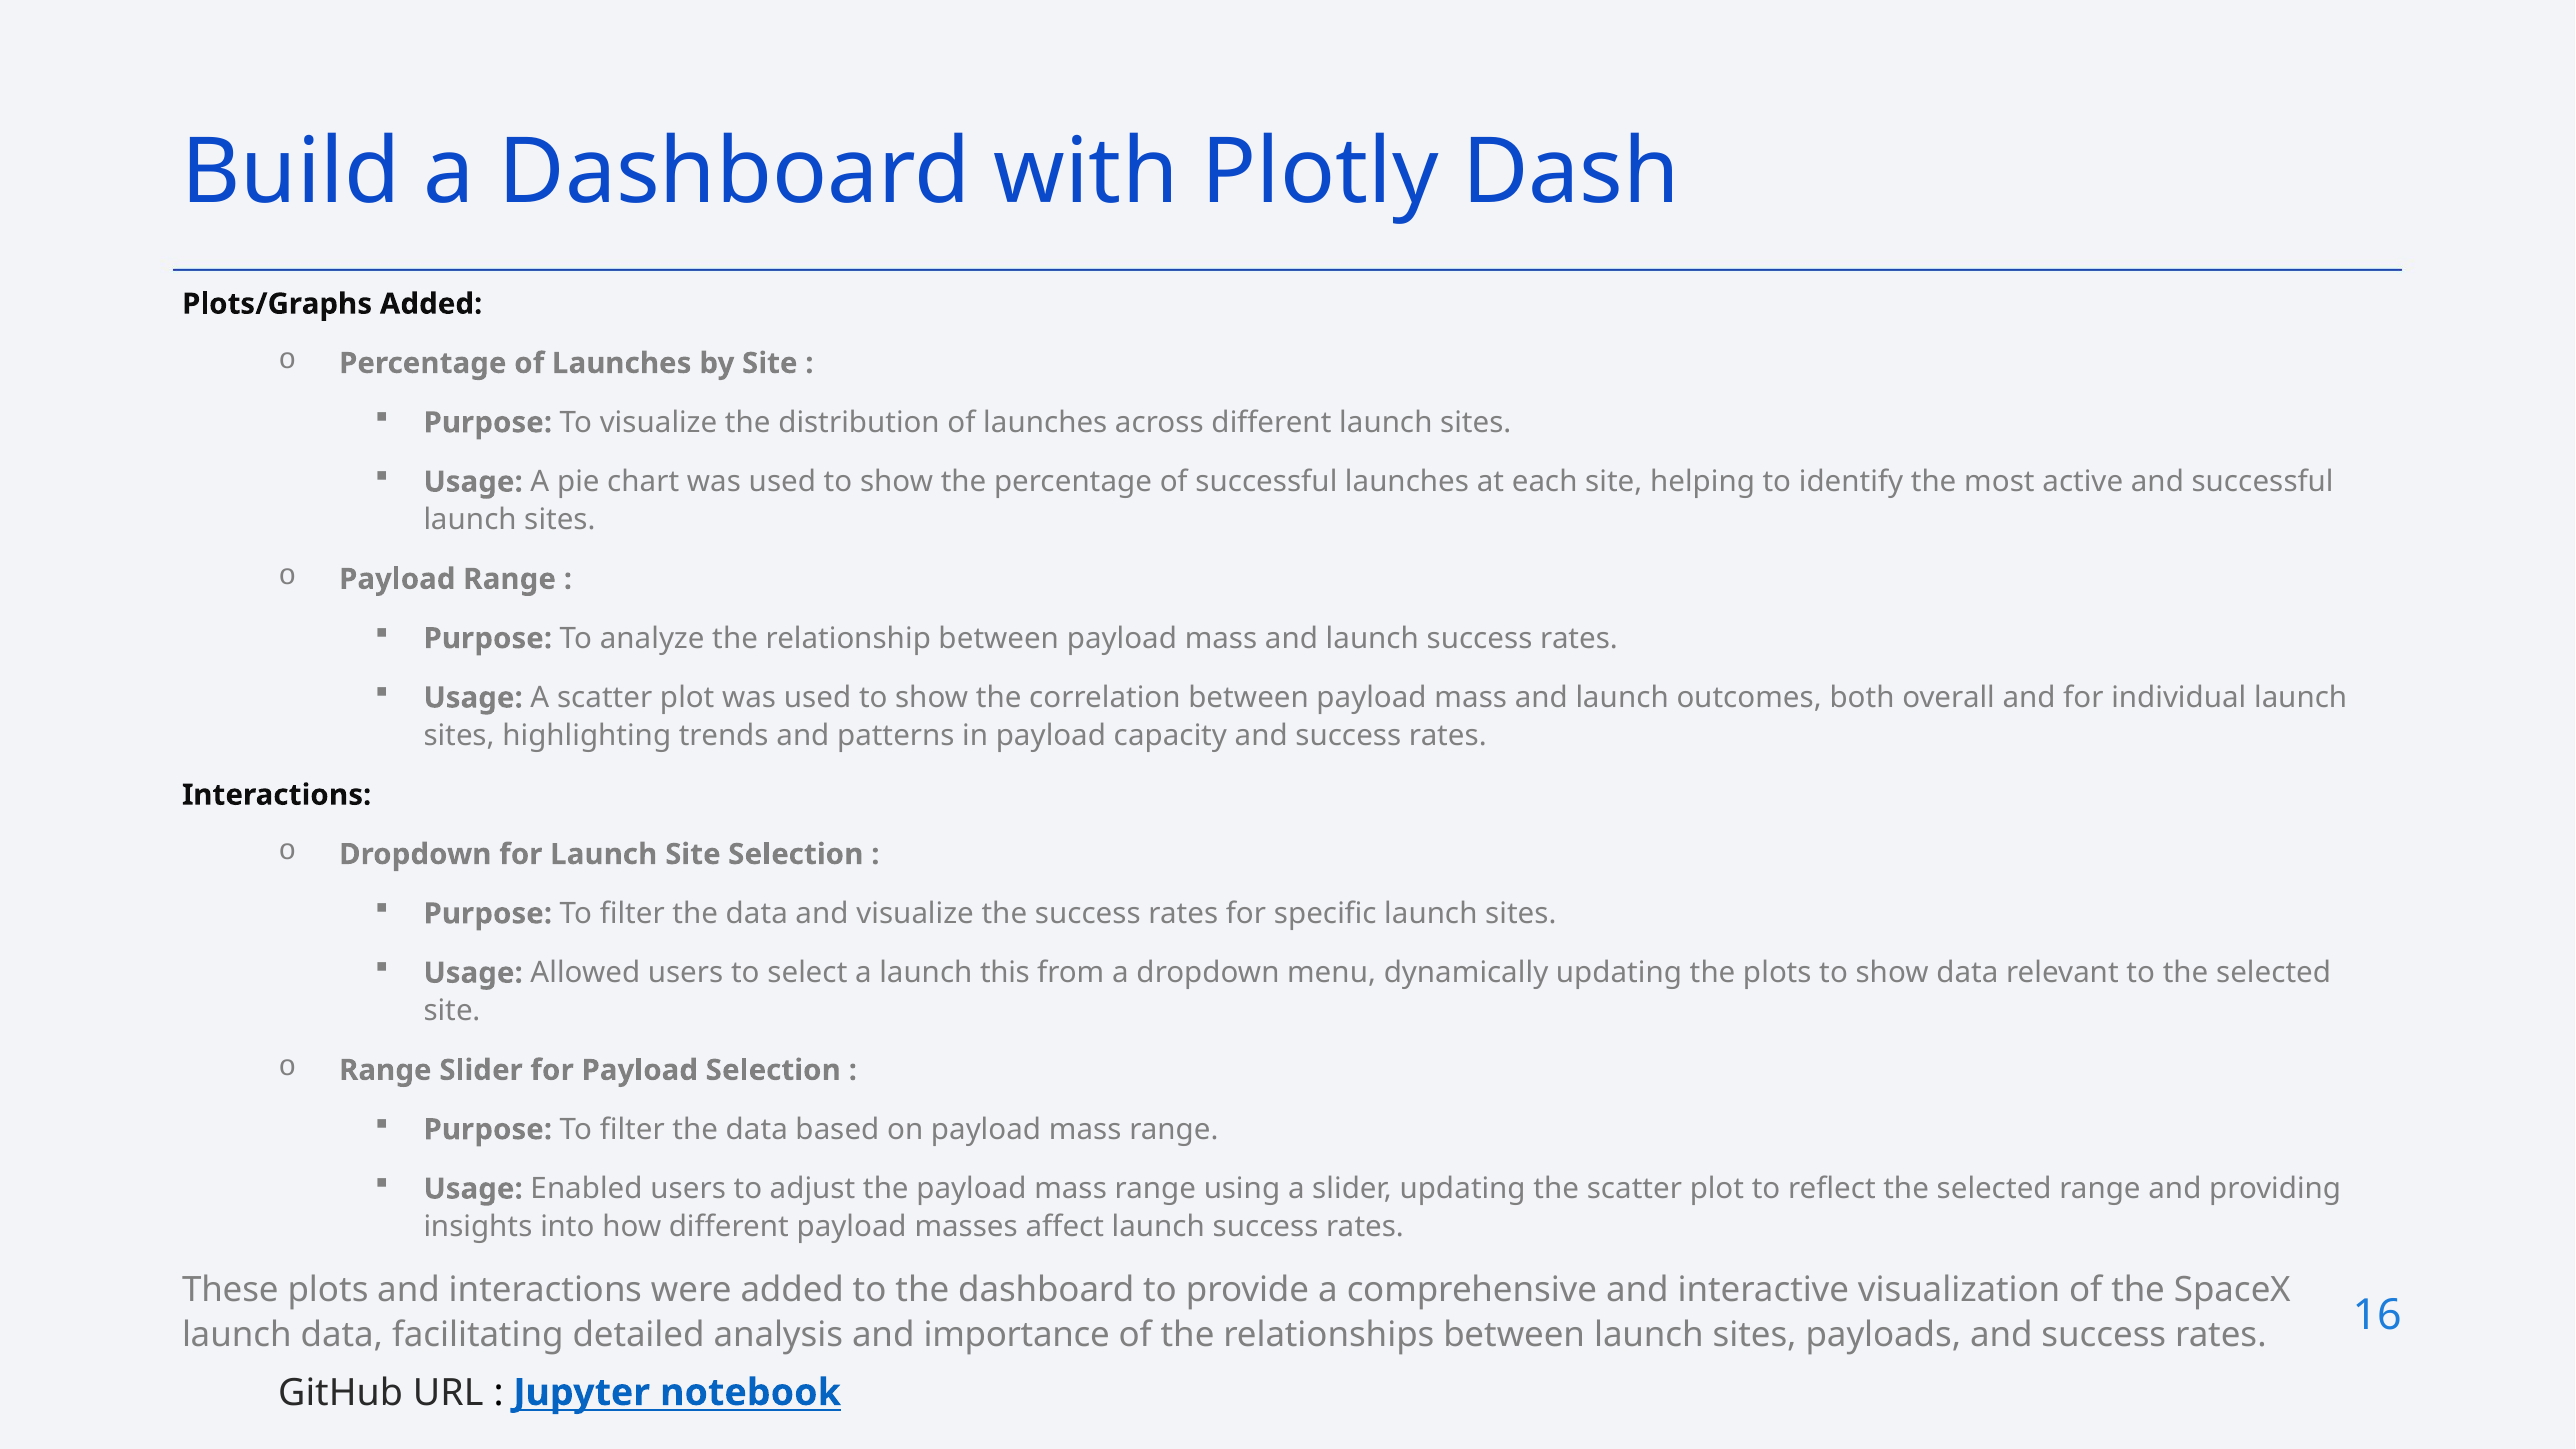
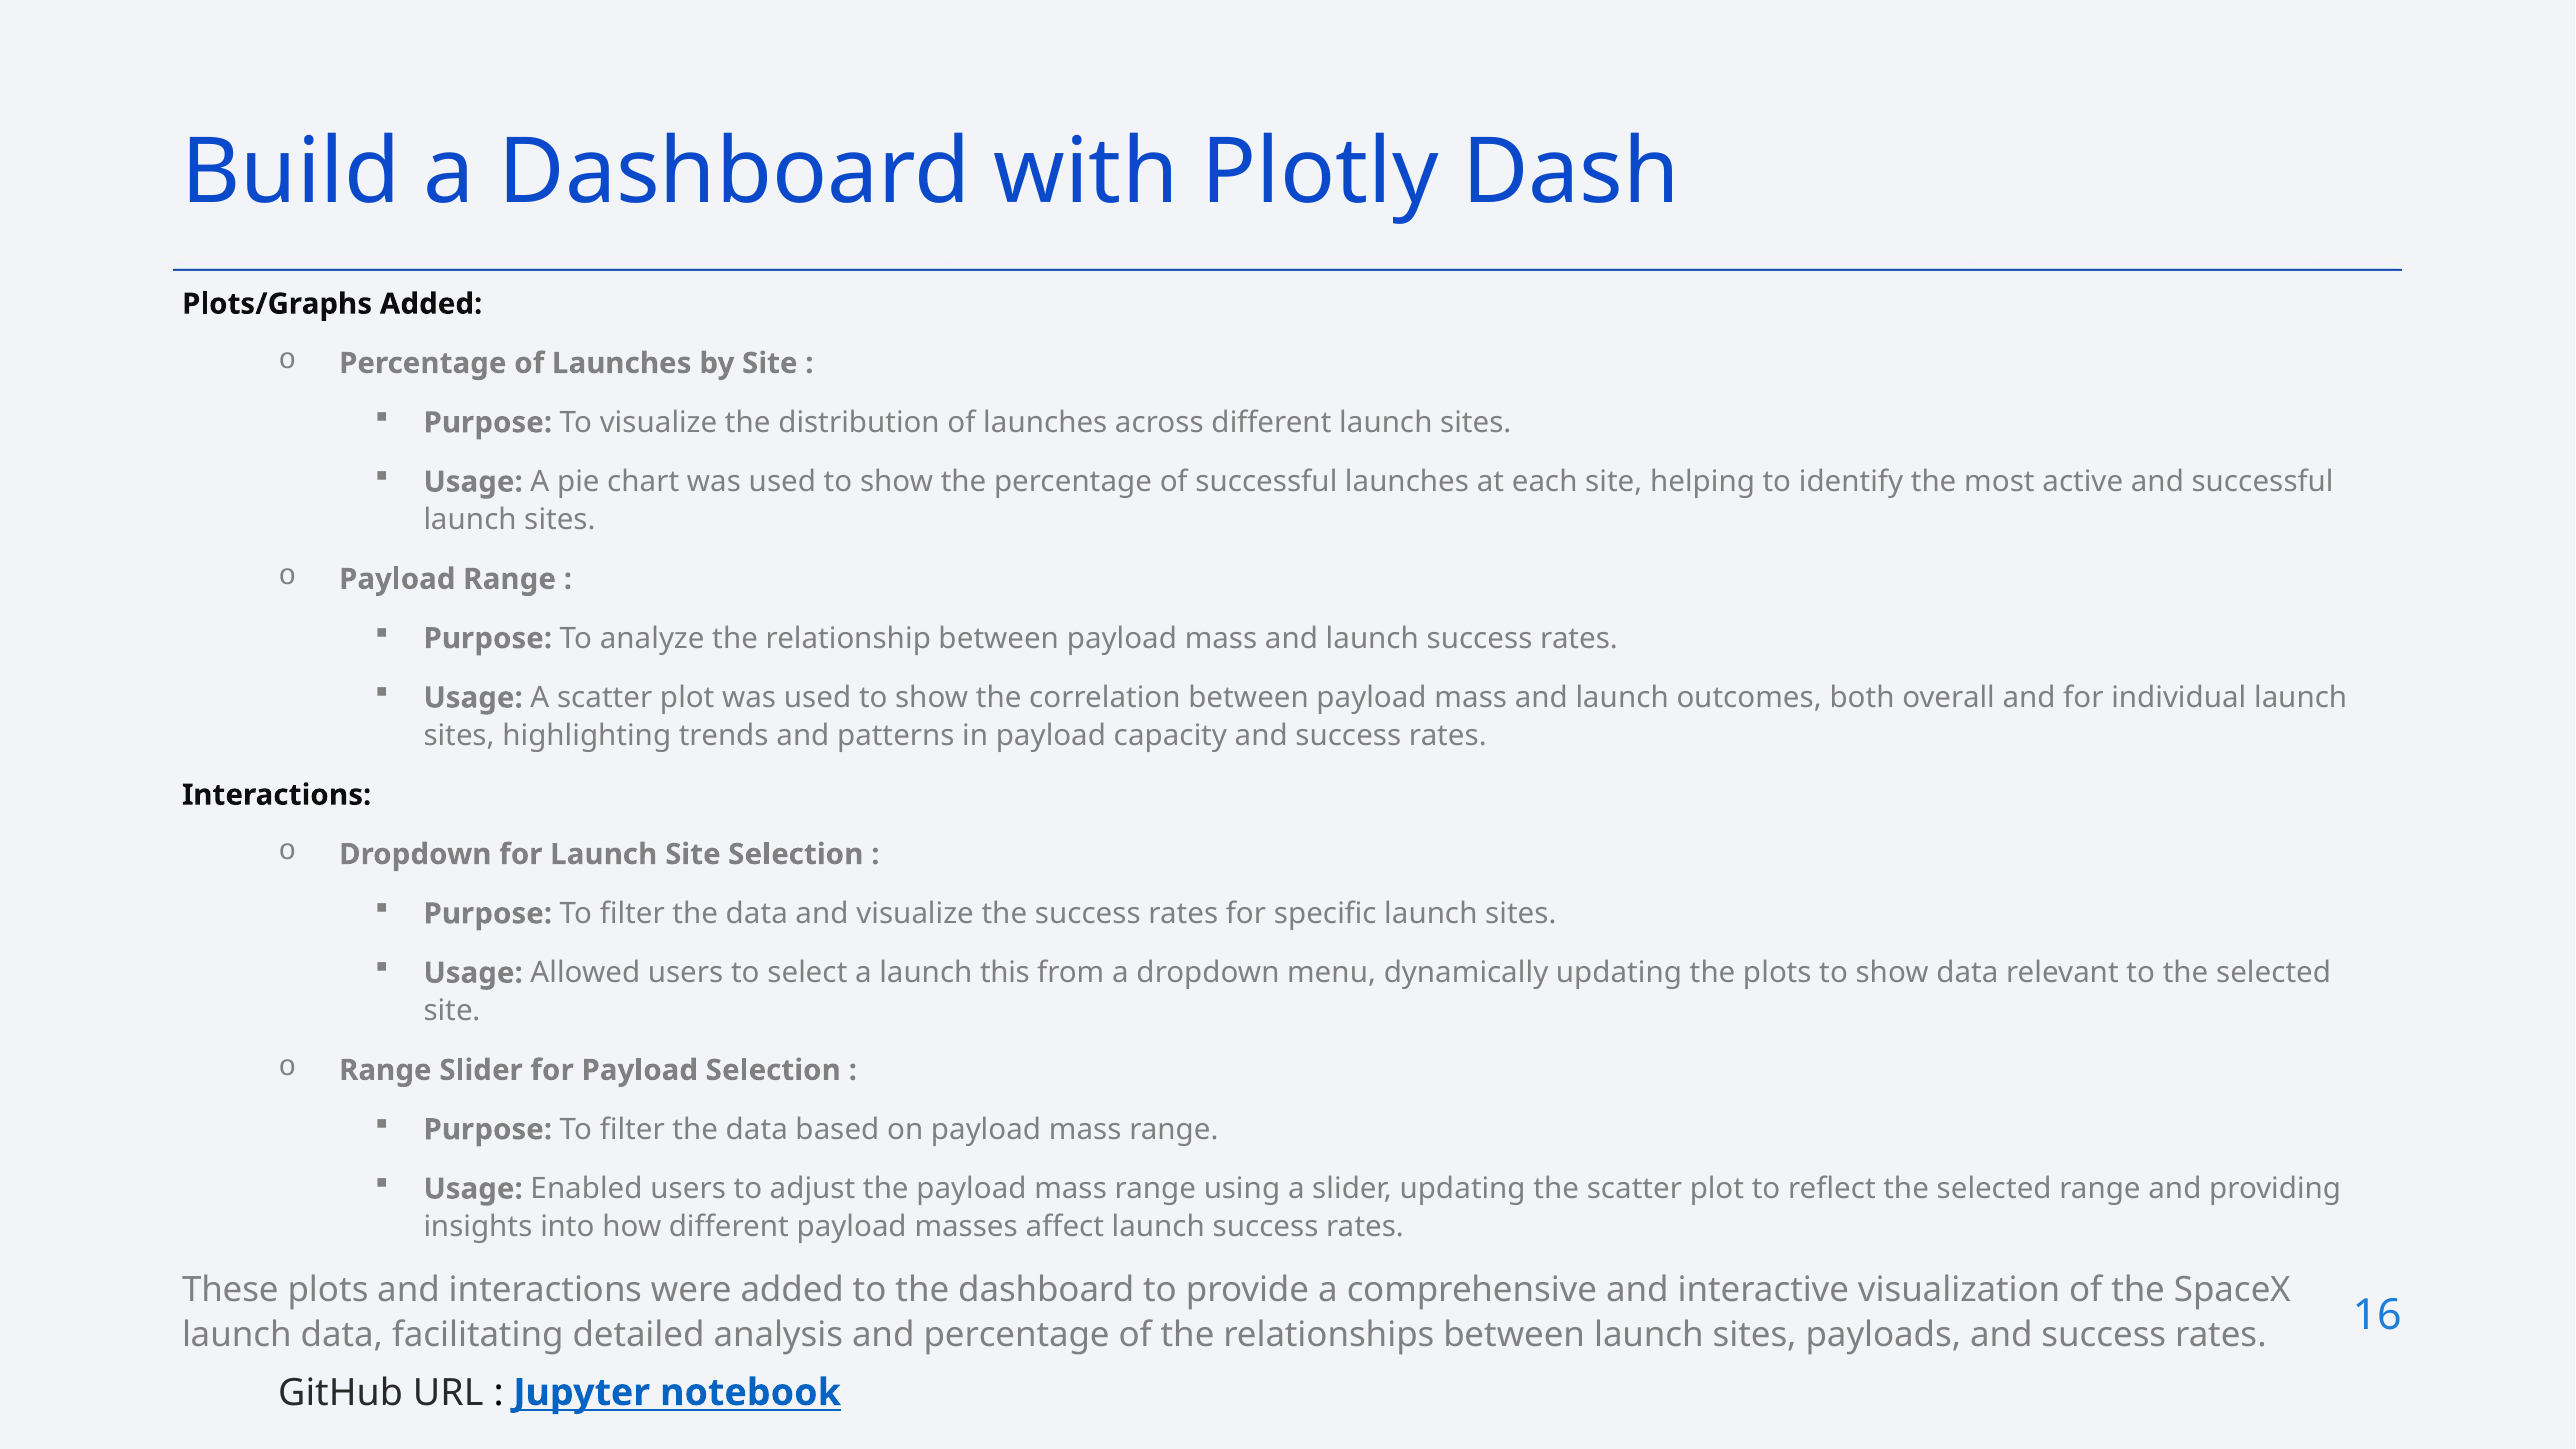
and importance: importance -> percentage
